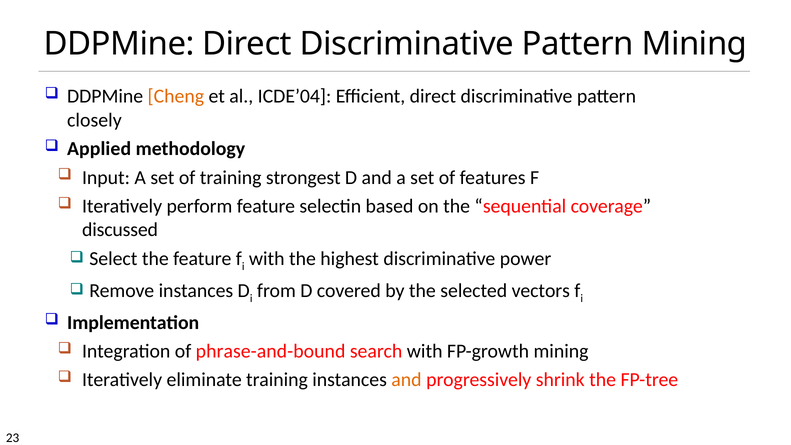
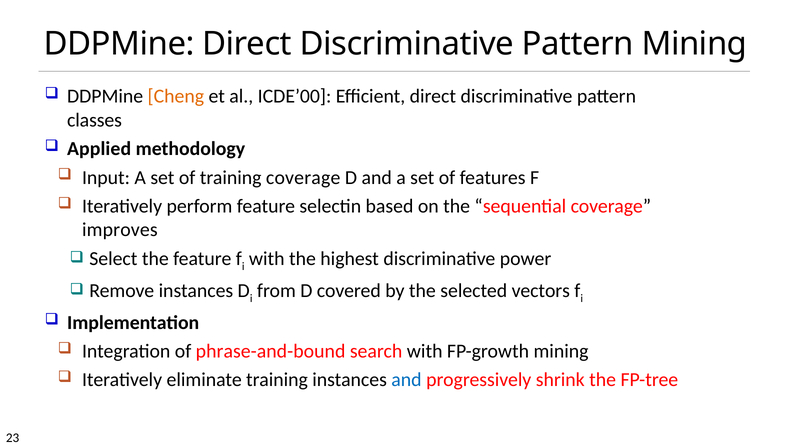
ICDE’04: ICDE’04 -> ICDE’00
closely: closely -> classes
training strongest: strongest -> coverage
discussed: discussed -> improves
and at (406, 380) colour: orange -> blue
